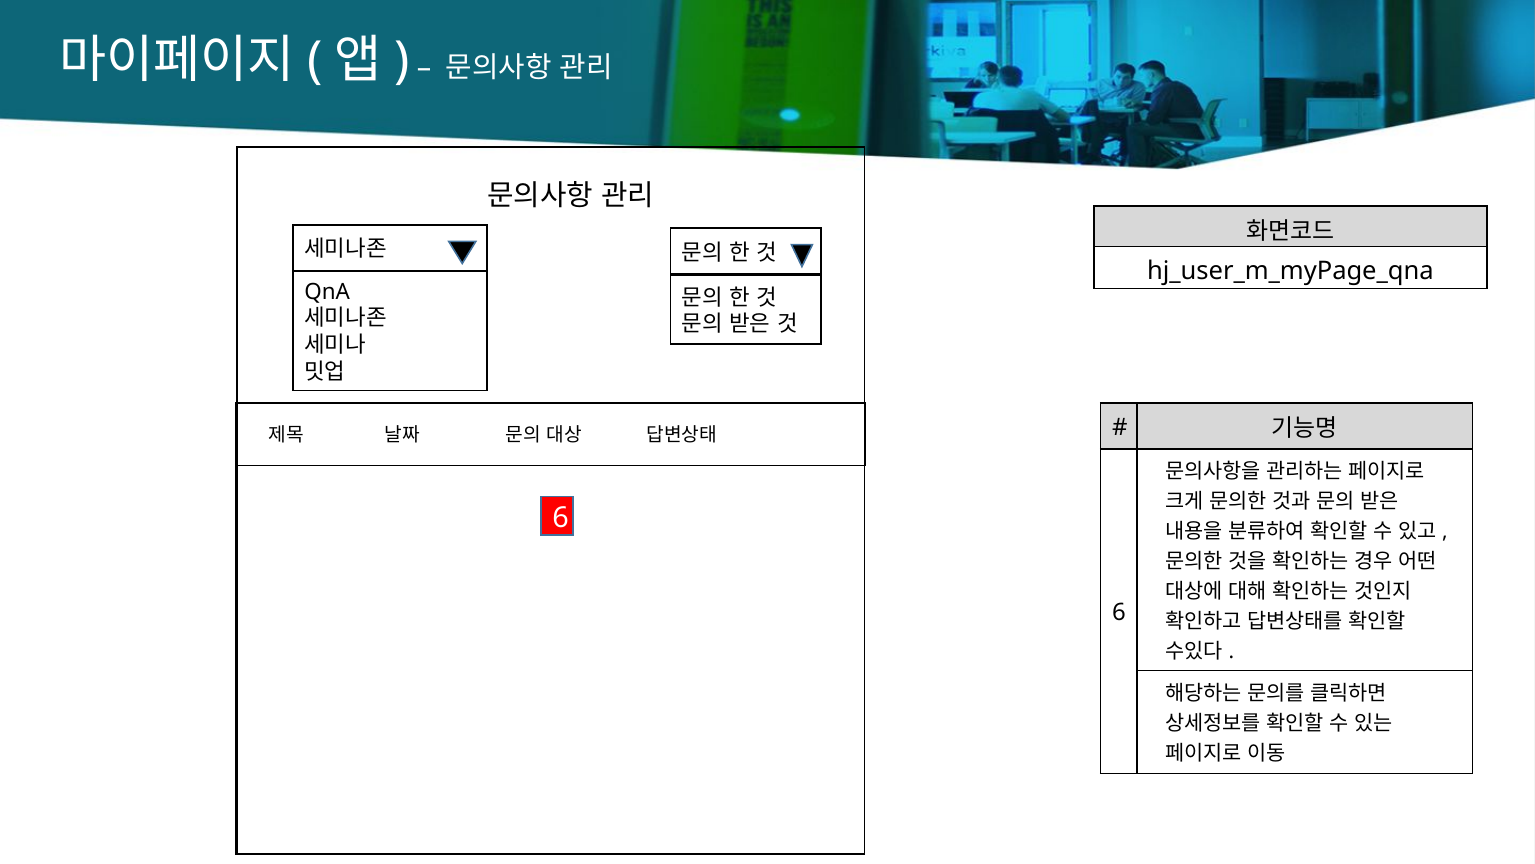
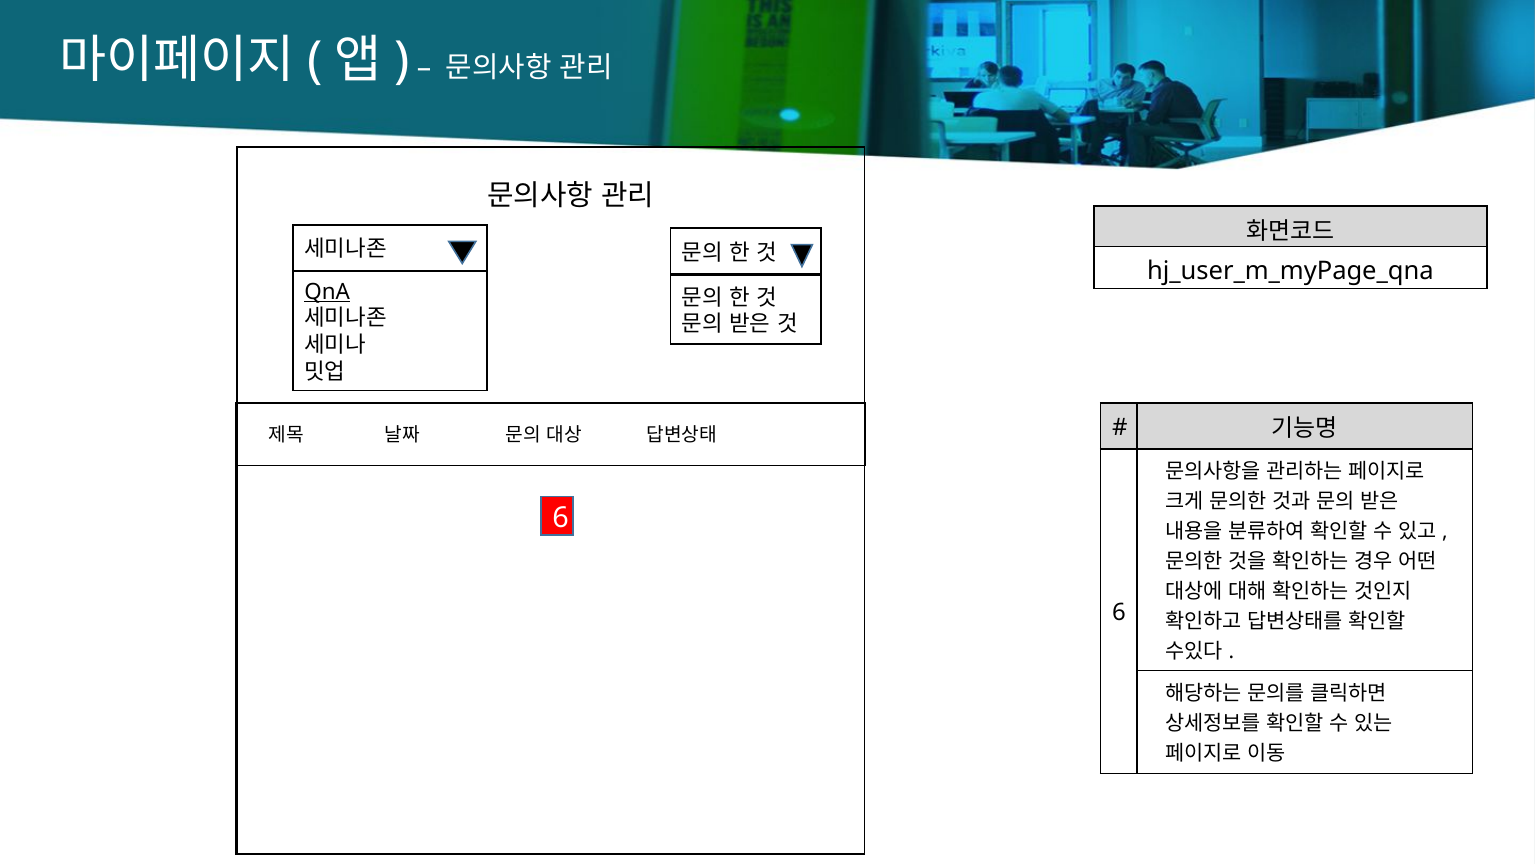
QnA underline: none -> present
